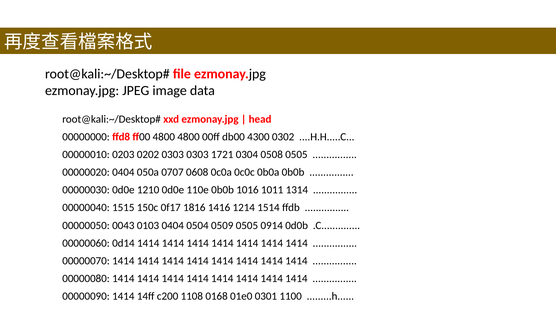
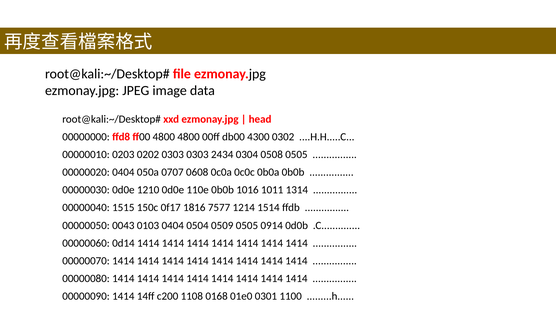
1721: 1721 -> 2434
1416: 1416 -> 7577
